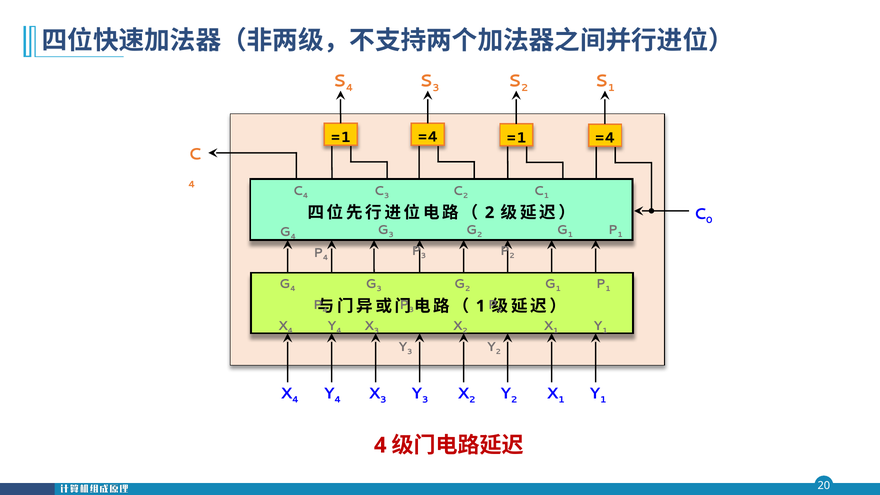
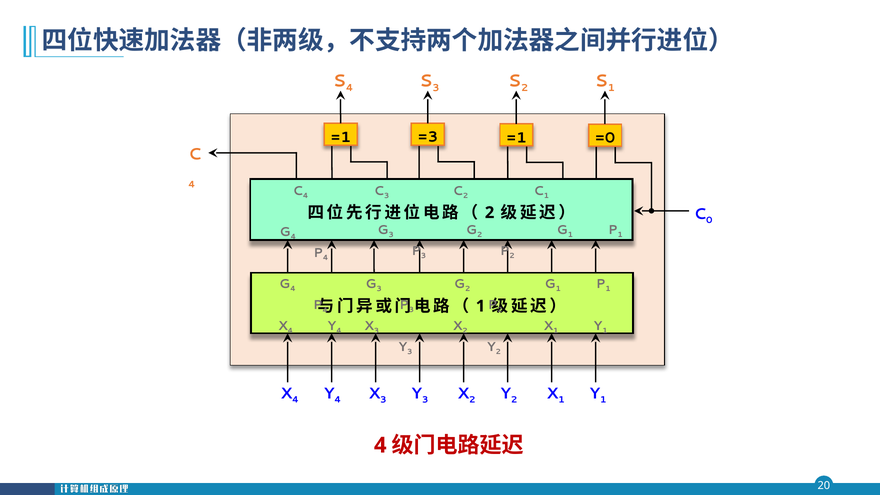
=4 at (428, 137): =4 -> =3
=4 at (605, 138): =4 -> =0
